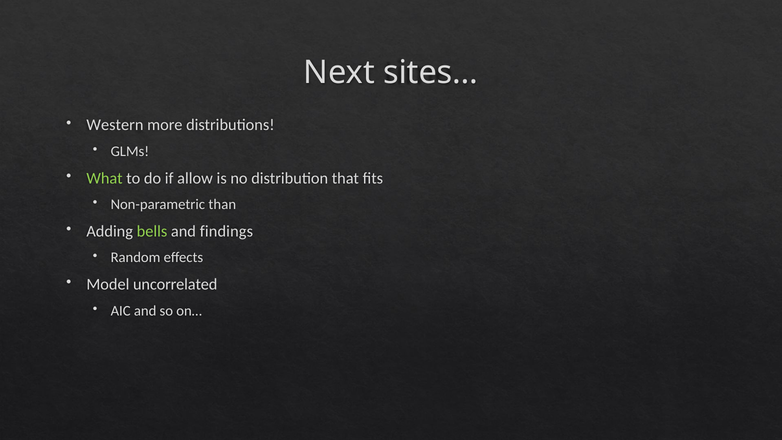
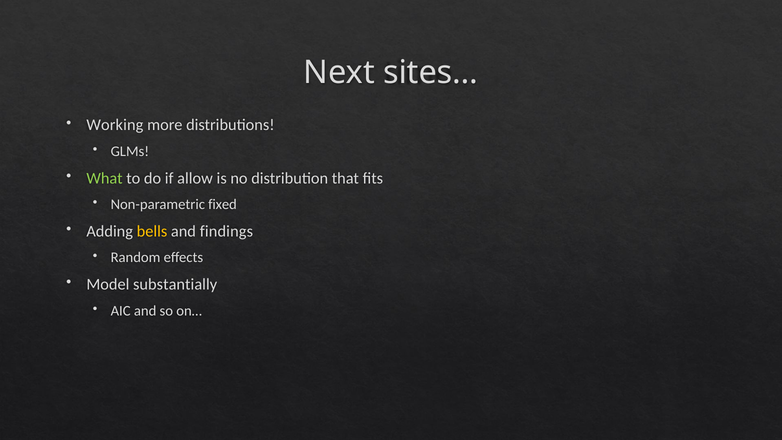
Western: Western -> Working
than: than -> fixed
bells colour: light green -> yellow
uncorrelated: uncorrelated -> substantially
